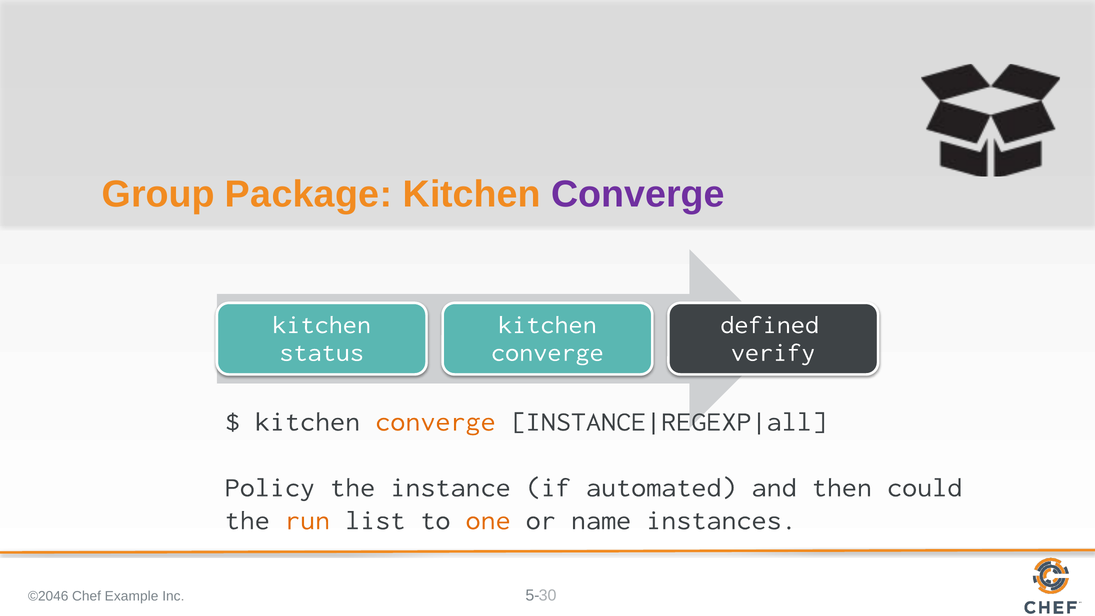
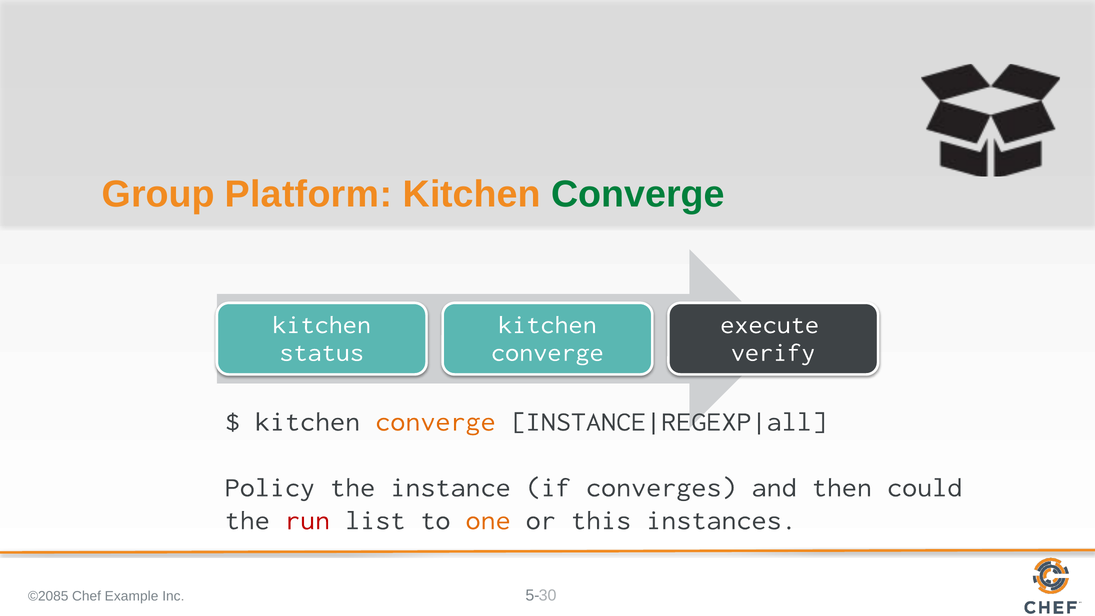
Package: Package -> Platform
Converge at (638, 194) colour: purple -> green
defined: defined -> execute
automated: automated -> converges
run colour: orange -> red
name: name -> this
©2046: ©2046 -> ©2085
